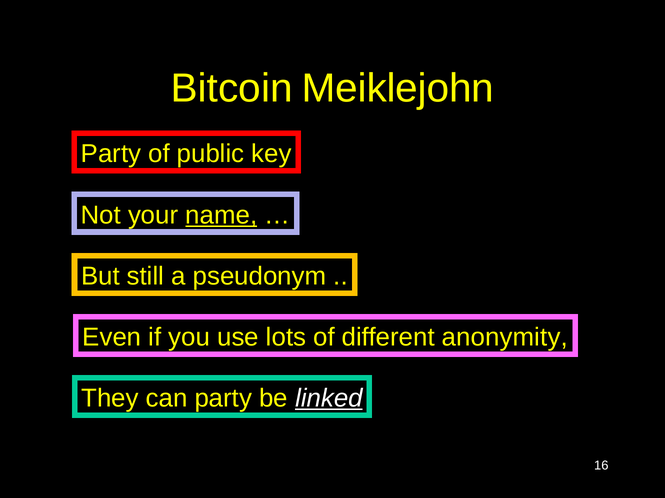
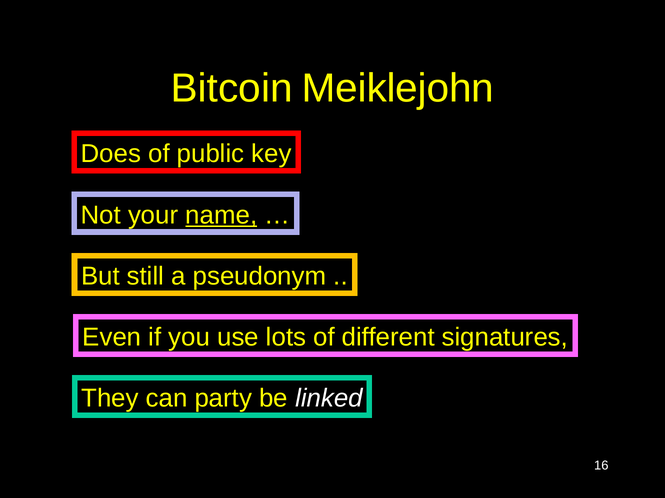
Party at (111, 154): Party -> Does
anonymity: anonymity -> signatures
linked underline: present -> none
